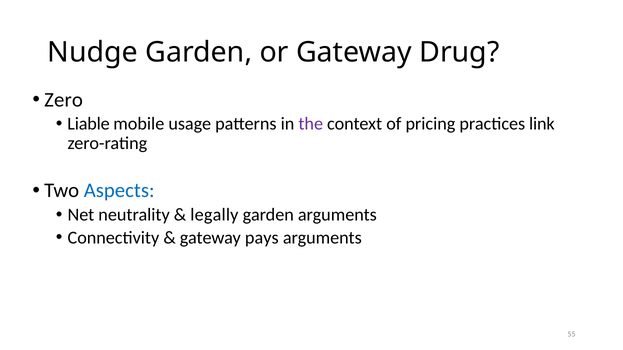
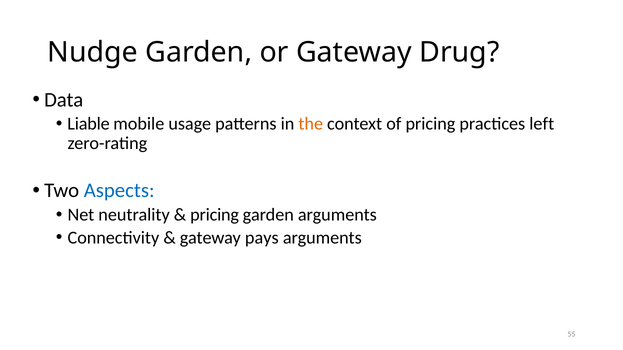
Zero: Zero -> Data
the colour: purple -> orange
link: link -> left
legally at (214, 215): legally -> pricing
